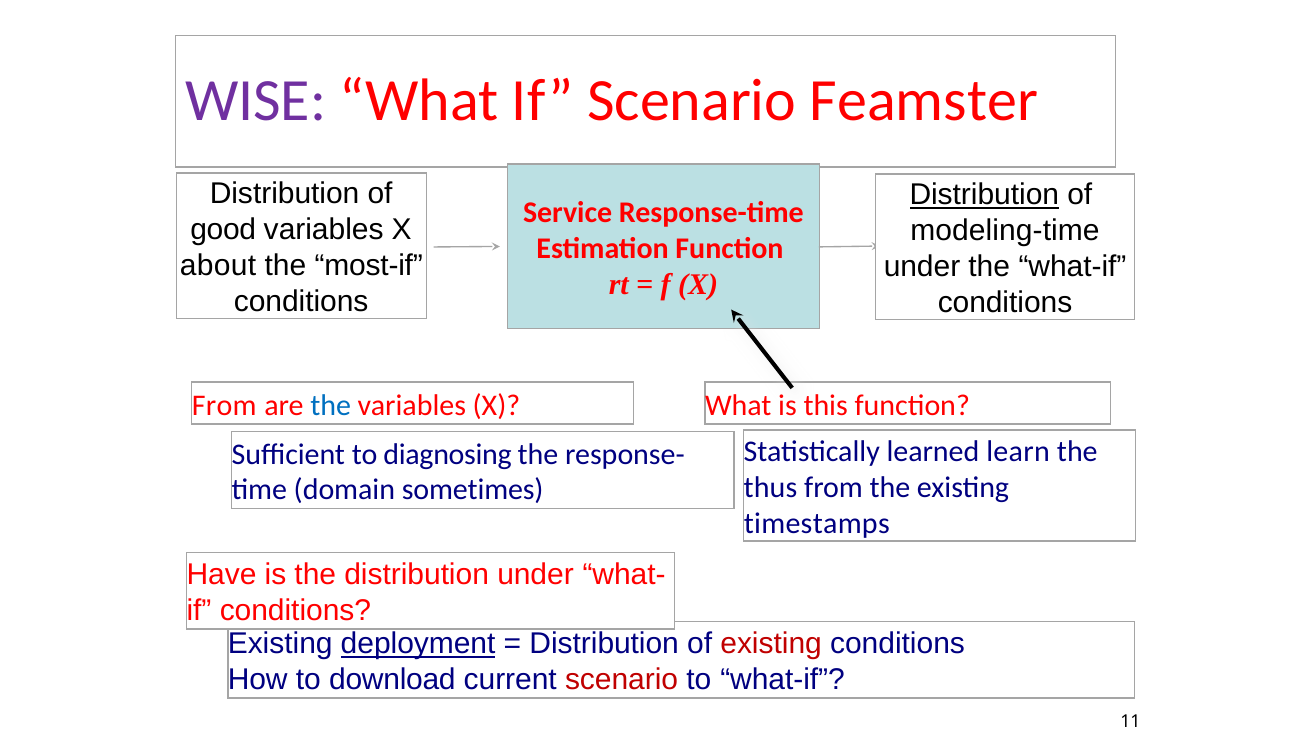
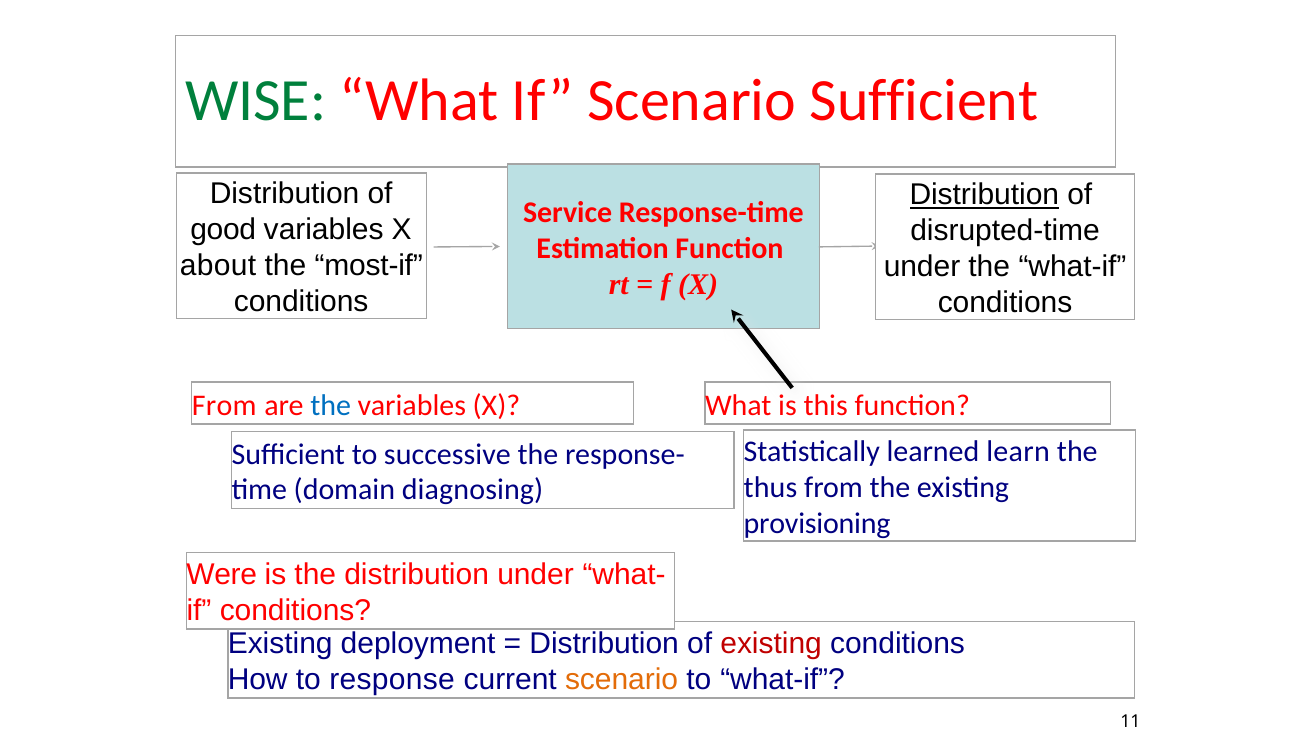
WISE colour: purple -> green
Scenario Feamster: Feamster -> Sufficient
modeling-time: modeling-time -> disrupted-time
diagnosing: diagnosing -> successive
sometimes: sometimes -> diagnosing
timestamps: timestamps -> provisioning
Have: Have -> Were
deployment underline: present -> none
download: download -> response
scenario at (622, 680) colour: red -> orange
